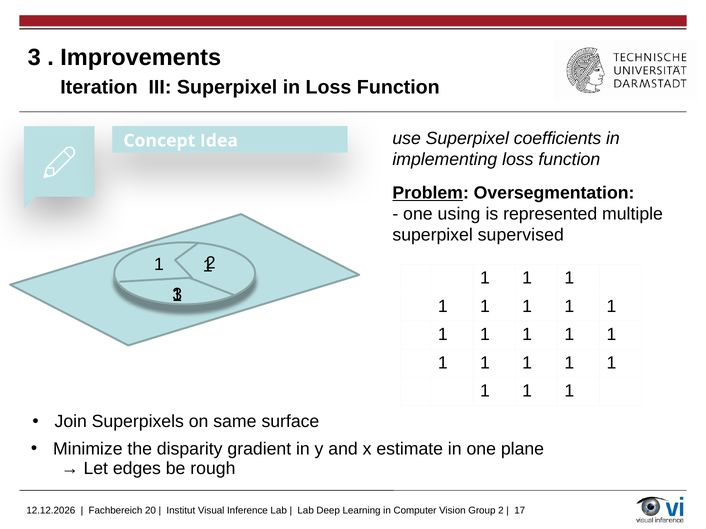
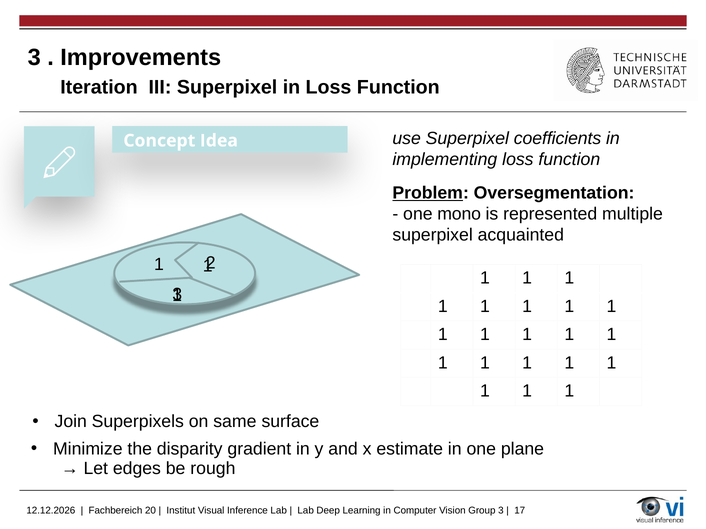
using: using -> mono
supervised: supervised -> acquainted
2 at (501, 511): 2 -> 3
